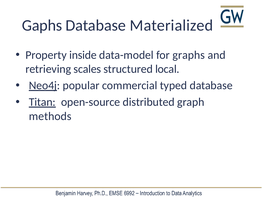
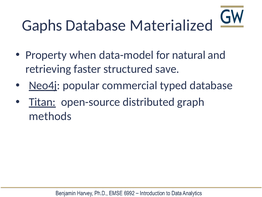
inside: inside -> when
graphs: graphs -> natural
scales: scales -> faster
local: local -> save
